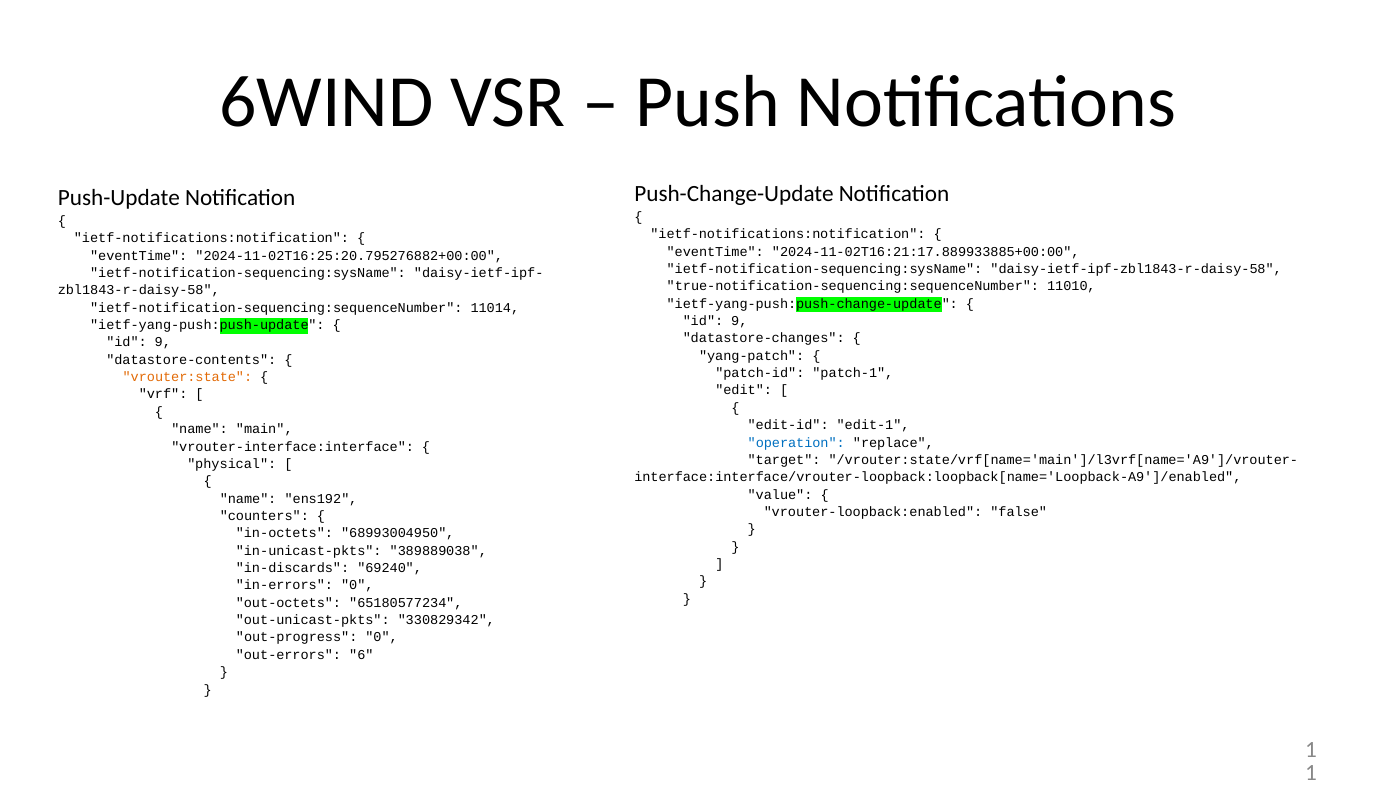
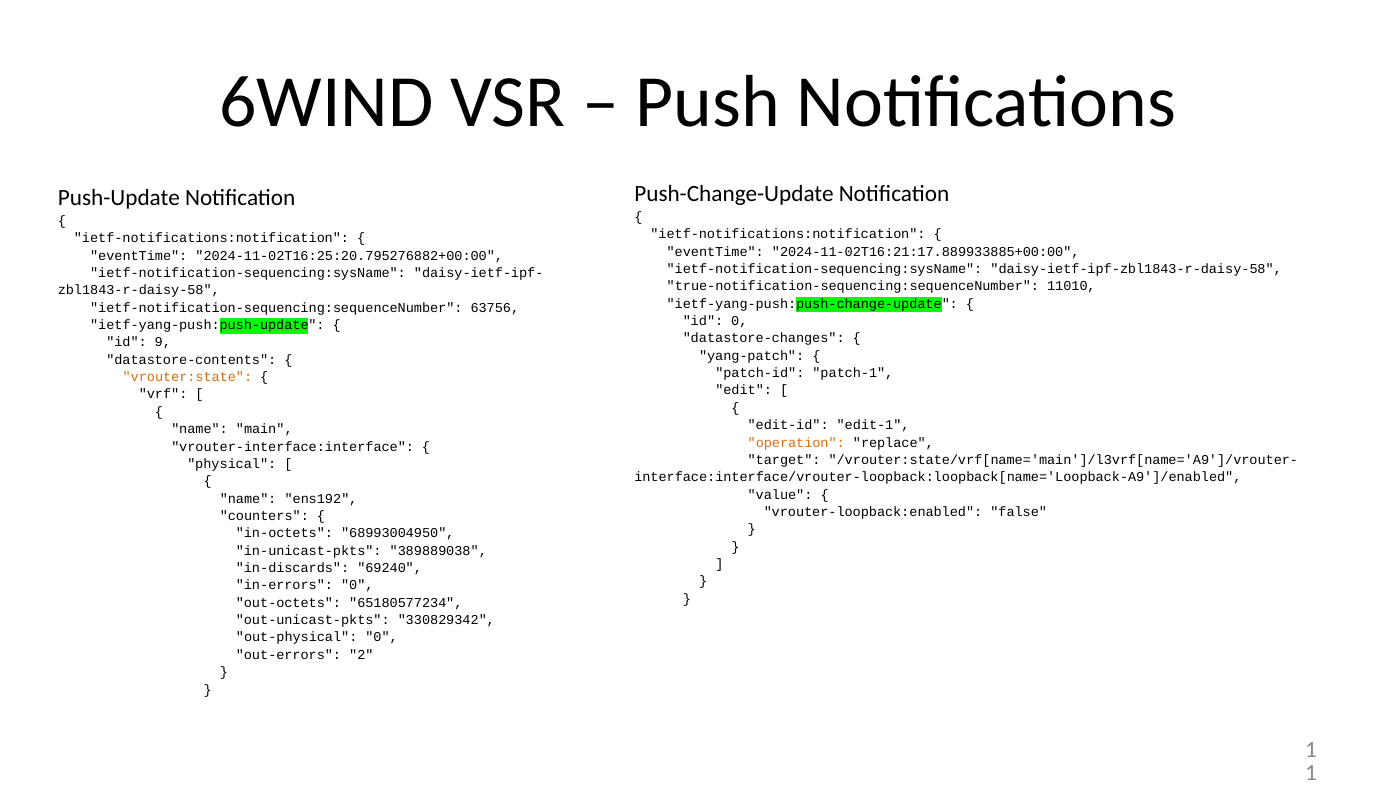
11014: 11014 -> 63756
9 at (739, 321): 9 -> 0
operation colour: blue -> orange
out-progress: out-progress -> out-physical
6: 6 -> 2
